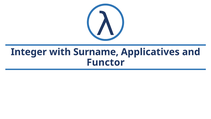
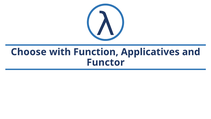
Integer: Integer -> Choose
Surname: Surname -> Function
